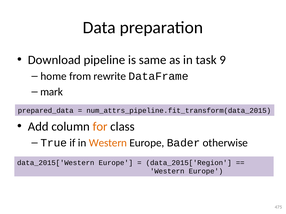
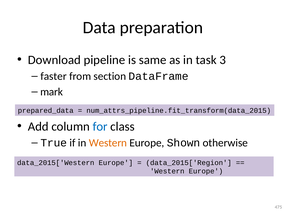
9: 9 -> 3
home: home -> faster
rewrite: rewrite -> section
for colour: orange -> blue
Bader: Bader -> Shown
